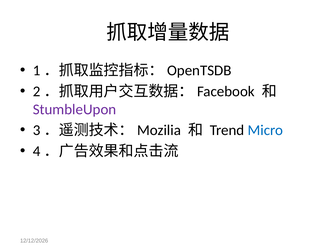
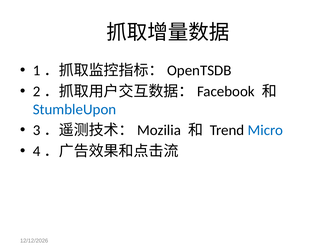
StumbleUpon colour: purple -> blue
